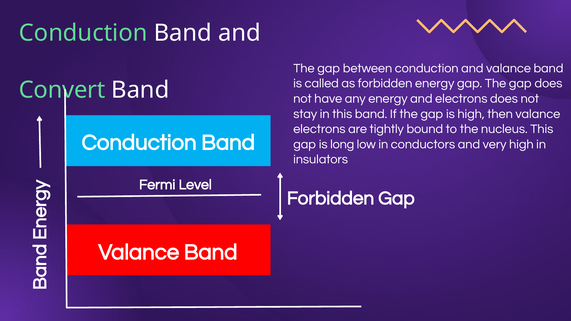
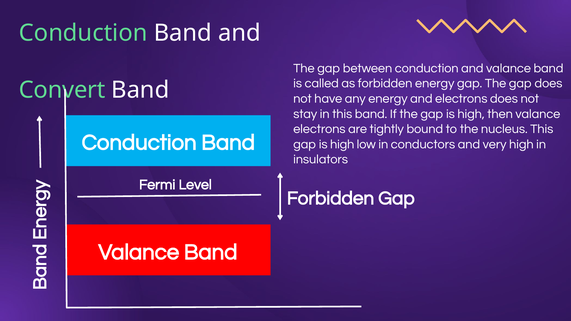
long at (342, 144): long -> high
